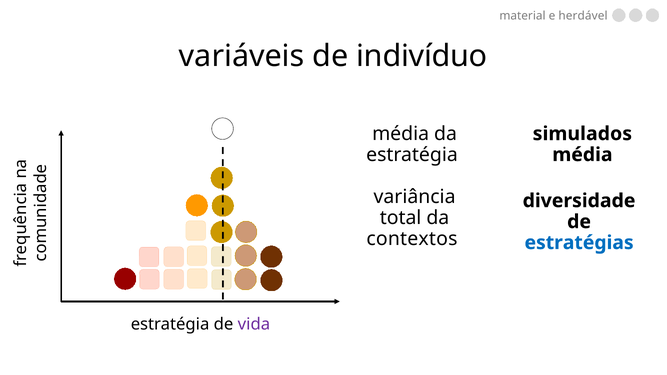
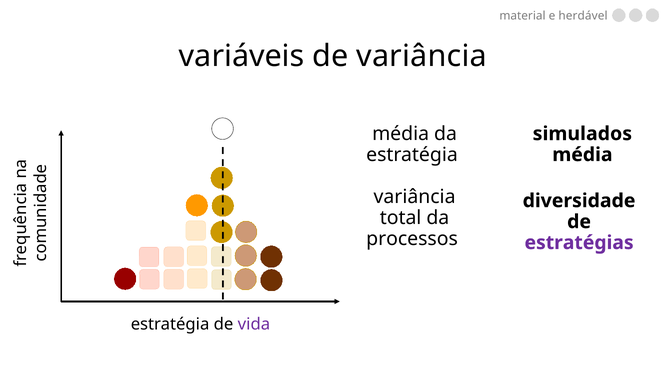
de indivíduo: indivíduo -> variância
contextos: contextos -> processos
estratégias colour: blue -> purple
